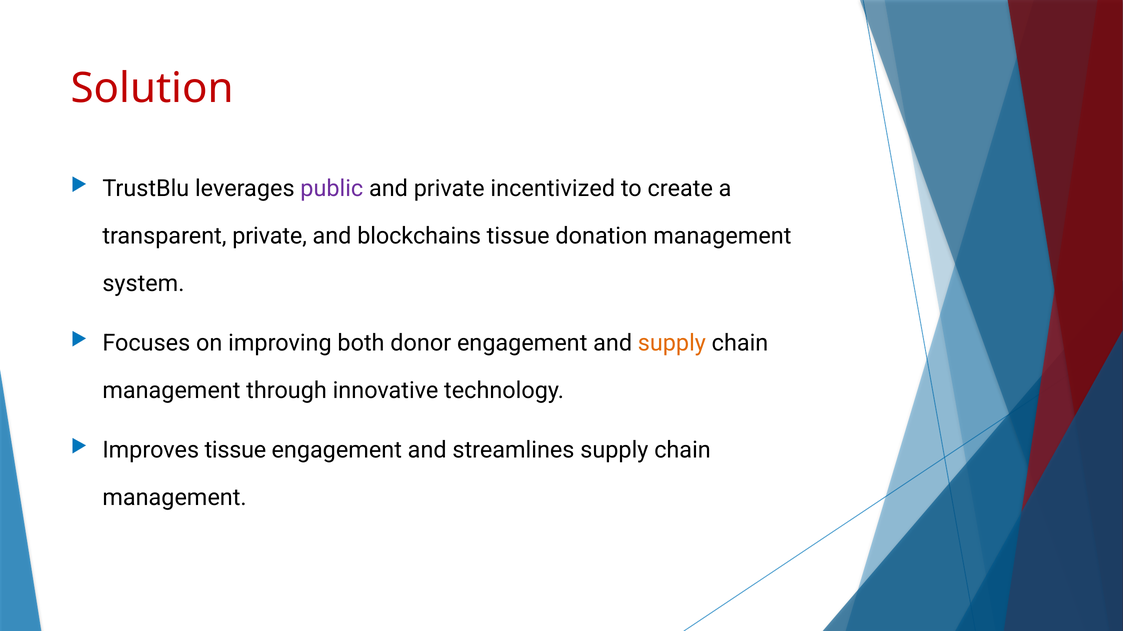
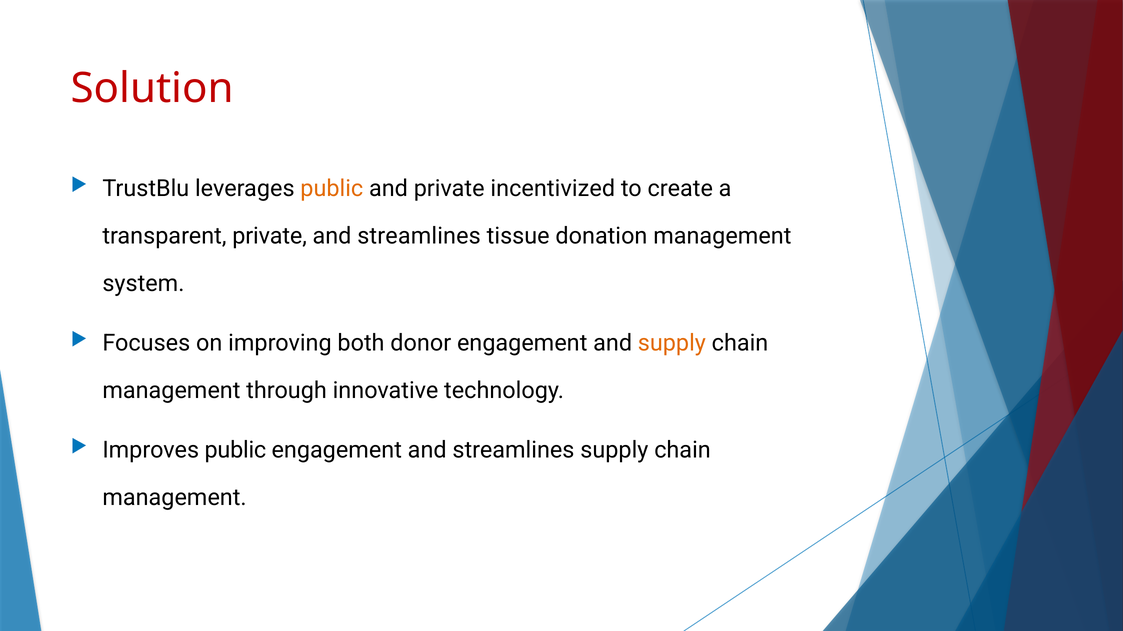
public at (332, 189) colour: purple -> orange
blockchains at (419, 236): blockchains -> streamlines
Improves tissue: tissue -> public
